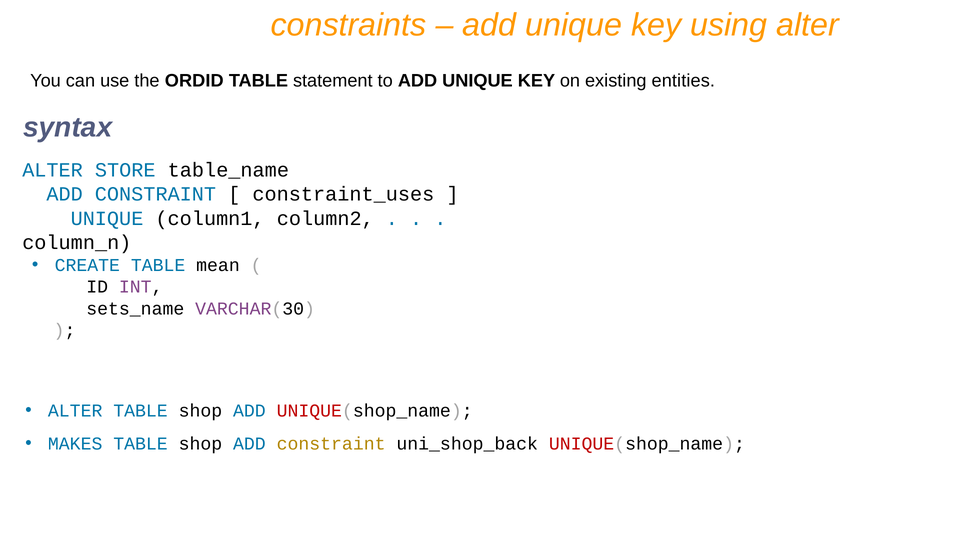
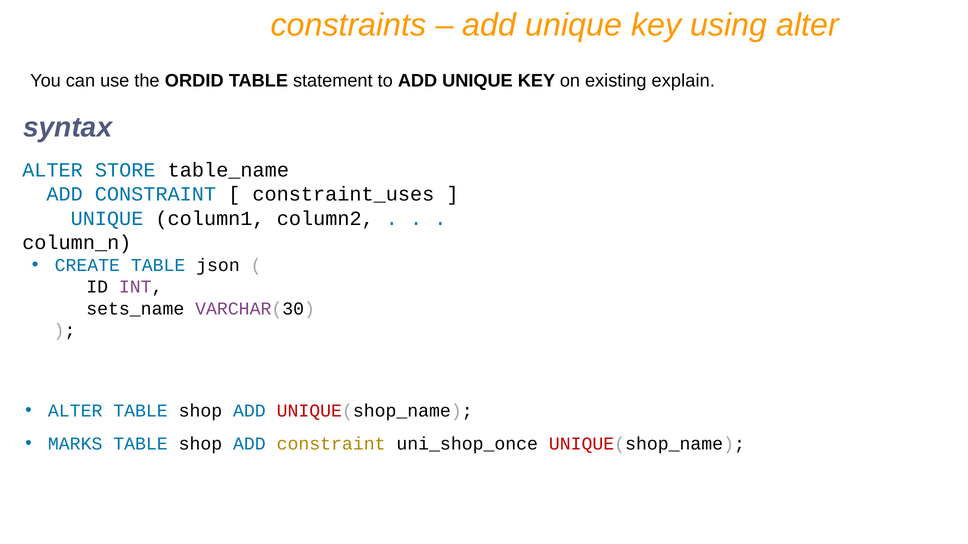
entities: entities -> explain
mean: mean -> json
MAKES: MAKES -> MARKS
uni_shop_back: uni_shop_back -> uni_shop_once
